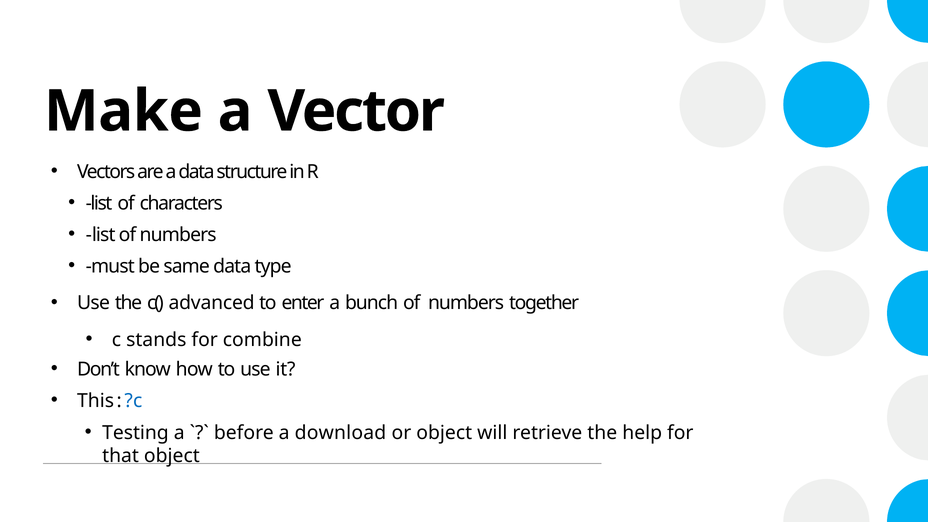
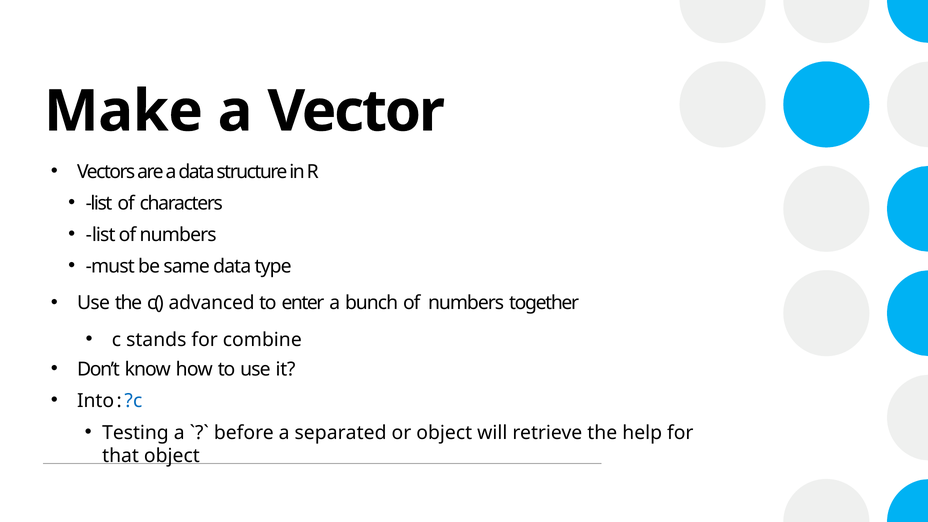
This: This -> Into
download: download -> separated
